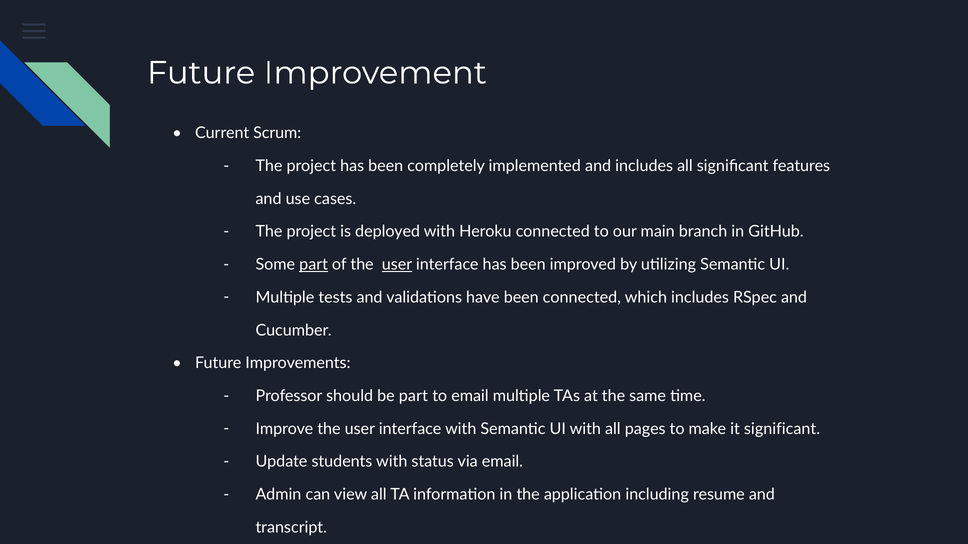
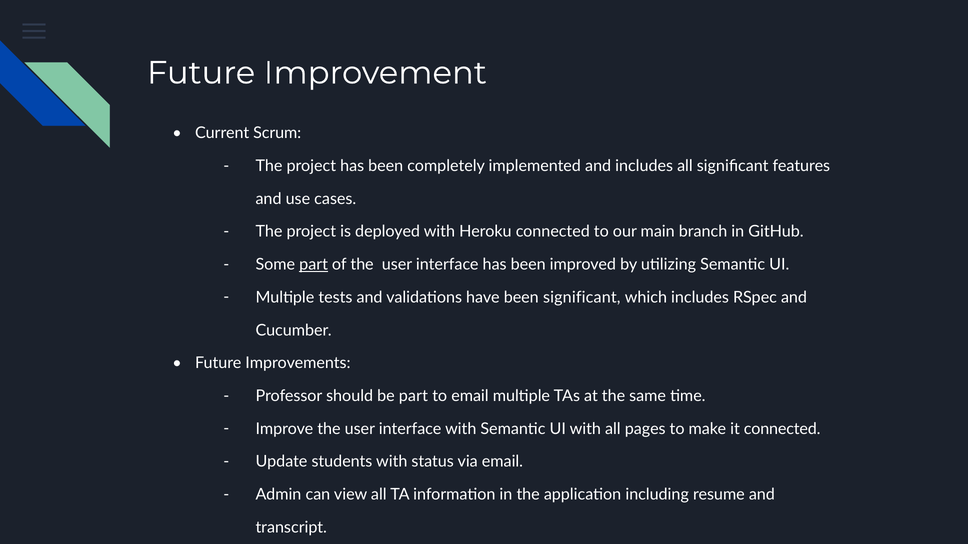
user at (397, 265) underline: present -> none
been connected: connected -> significant
it significant: significant -> connected
